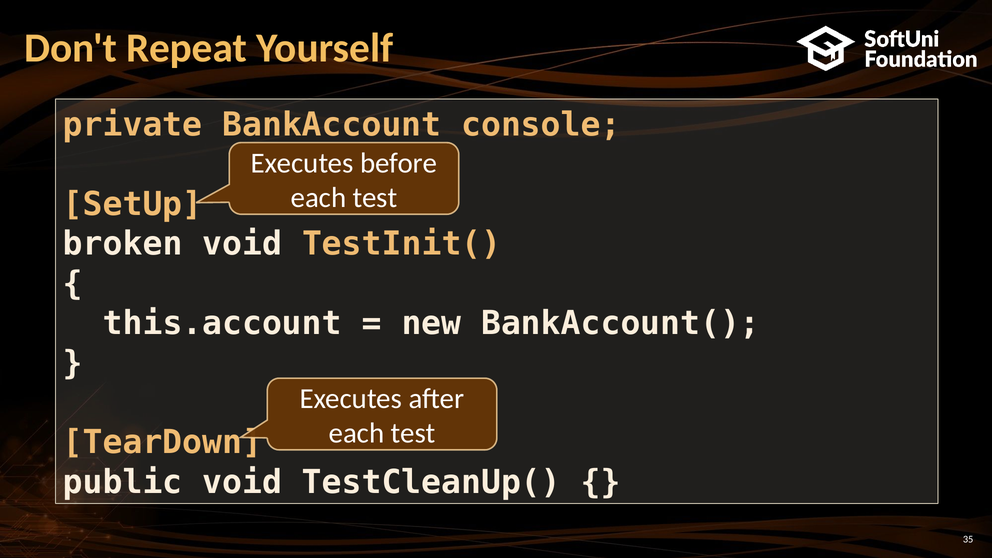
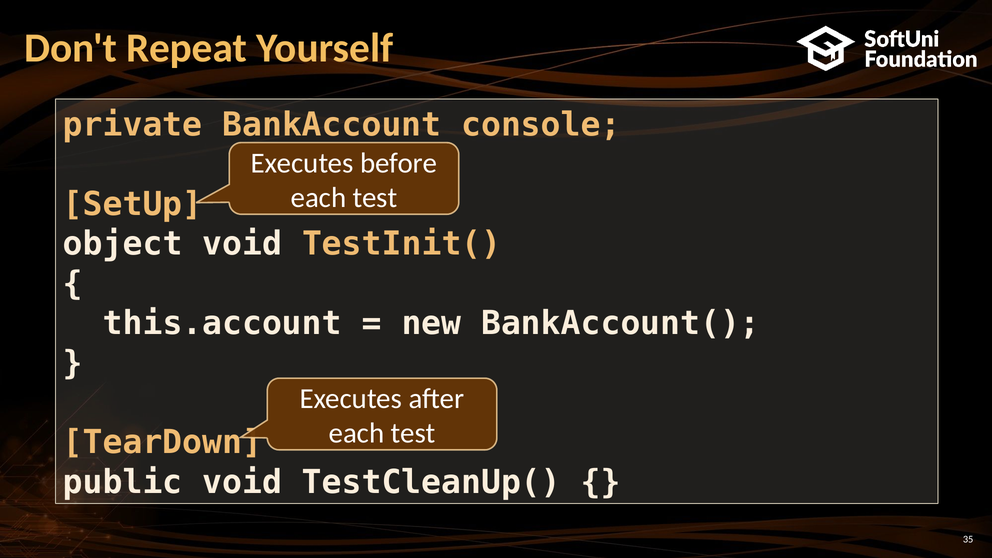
broken: broken -> object
